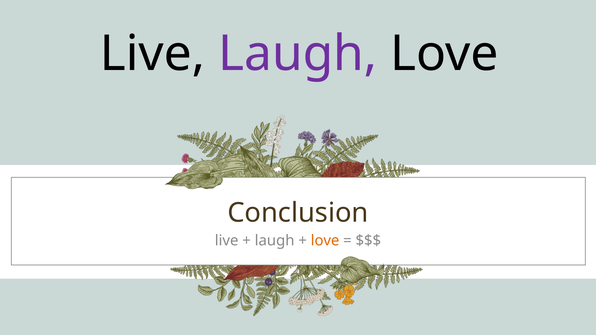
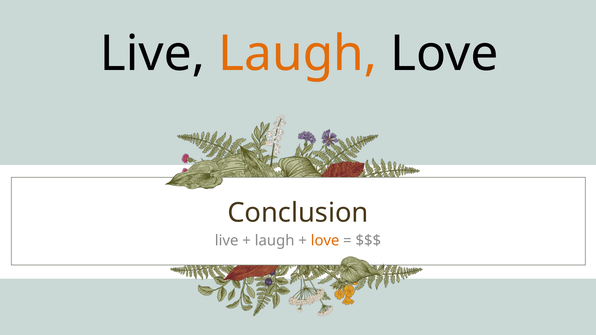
Laugh at (298, 54) colour: purple -> orange
